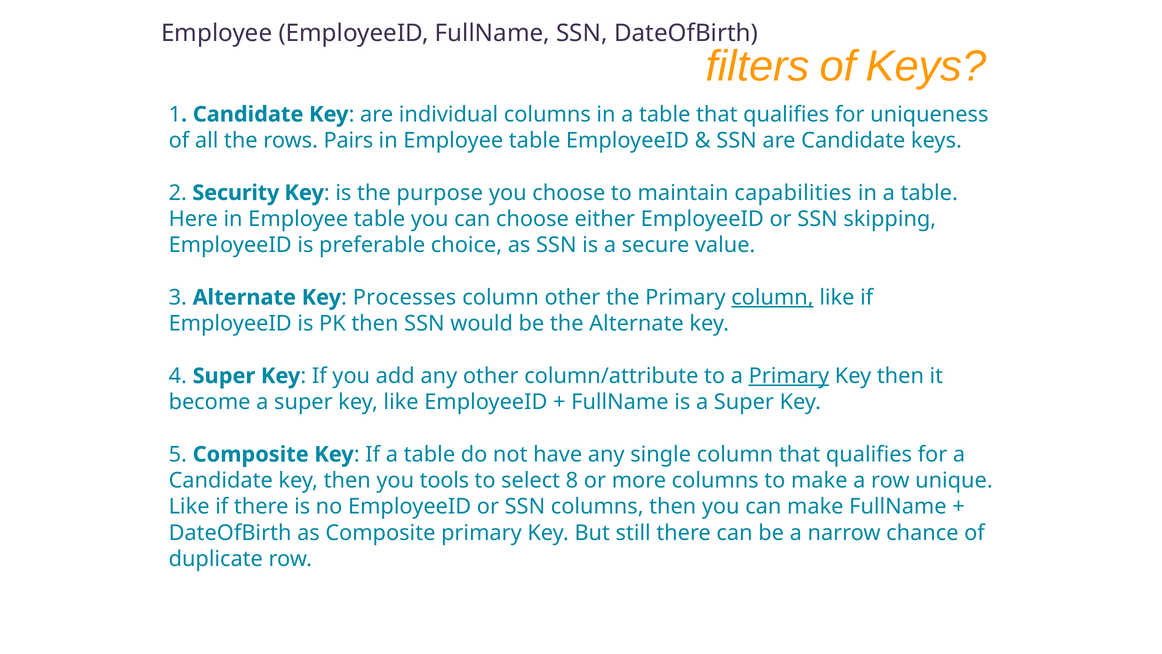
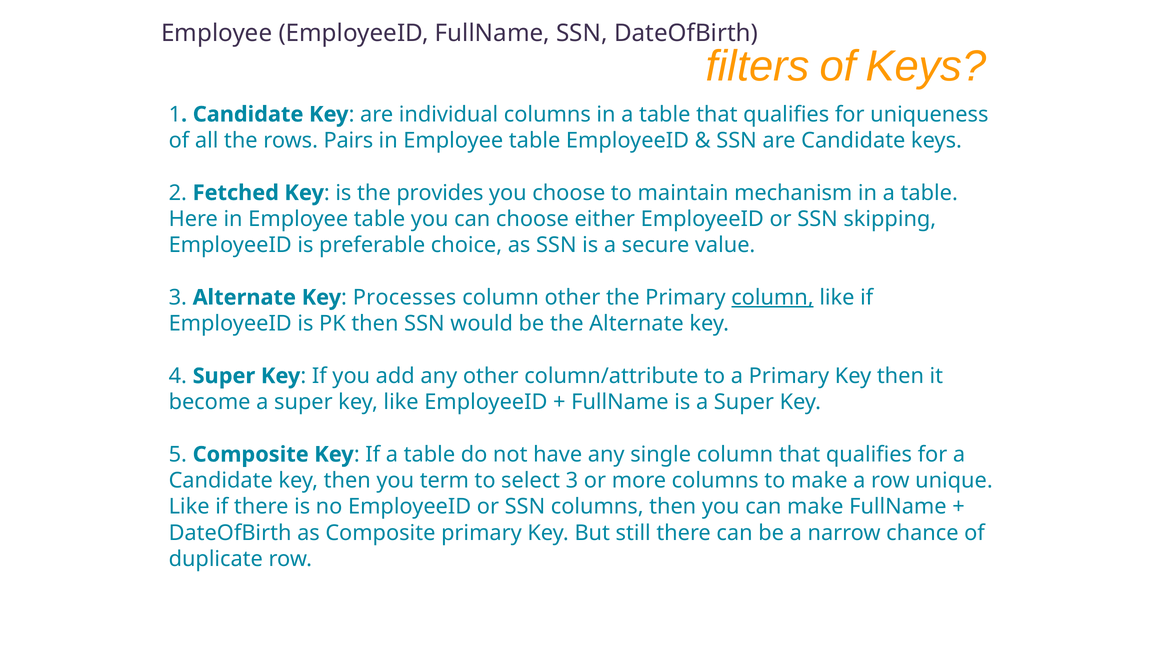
Security: Security -> Fetched
purpose: purpose -> provides
capabilities: capabilities -> mechanism
Primary at (789, 376) underline: present -> none
tools: tools -> term
select 8: 8 -> 3
